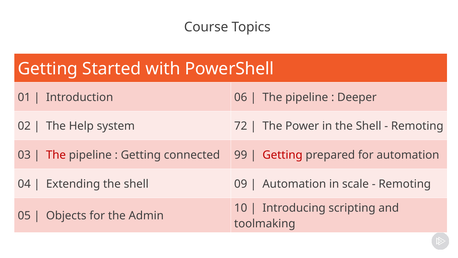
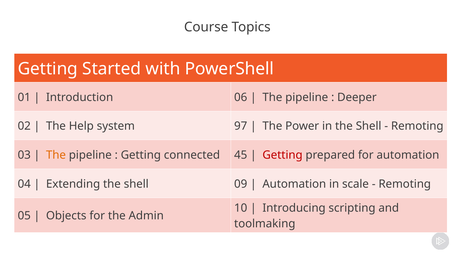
72: 72 -> 97
The at (56, 155) colour: red -> orange
99: 99 -> 45
